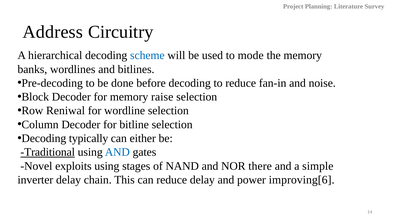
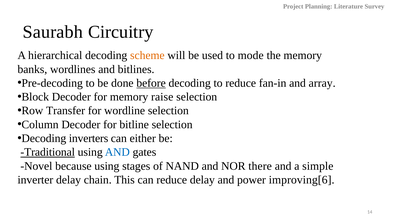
Address: Address -> Saurabh
scheme colour: blue -> orange
before underline: none -> present
noise: noise -> array
Reniwal: Reniwal -> Transfer
typically: typically -> inverters
exploits: exploits -> because
